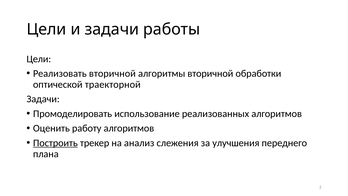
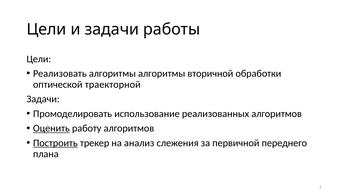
Реализовать вторичной: вторичной -> алгоритмы
Оценить underline: none -> present
улучшения: улучшения -> первичной
